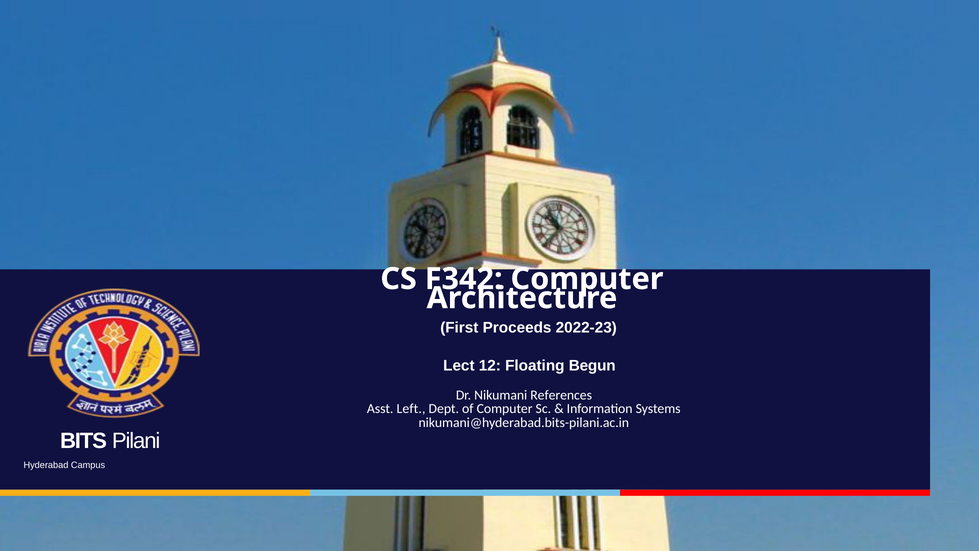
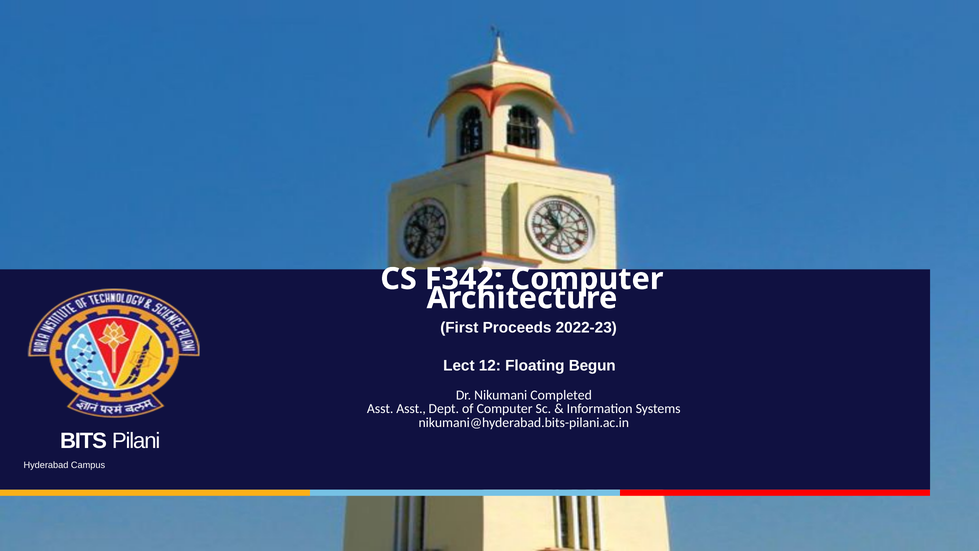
References: References -> Completed
Asst Left: Left -> Asst
